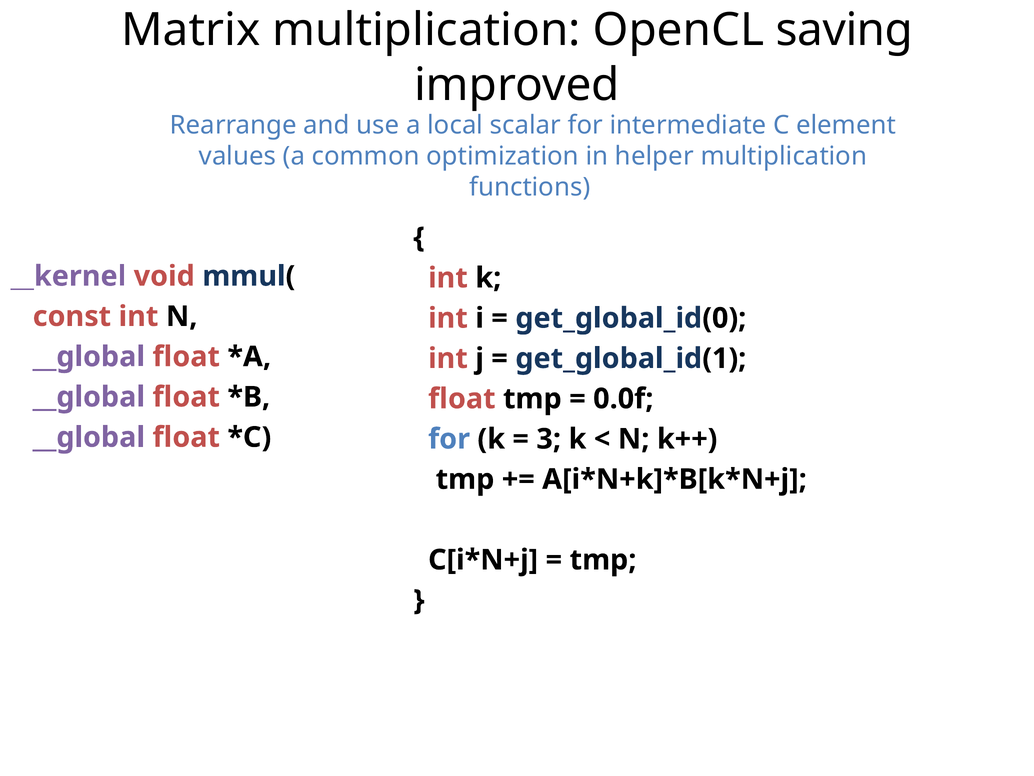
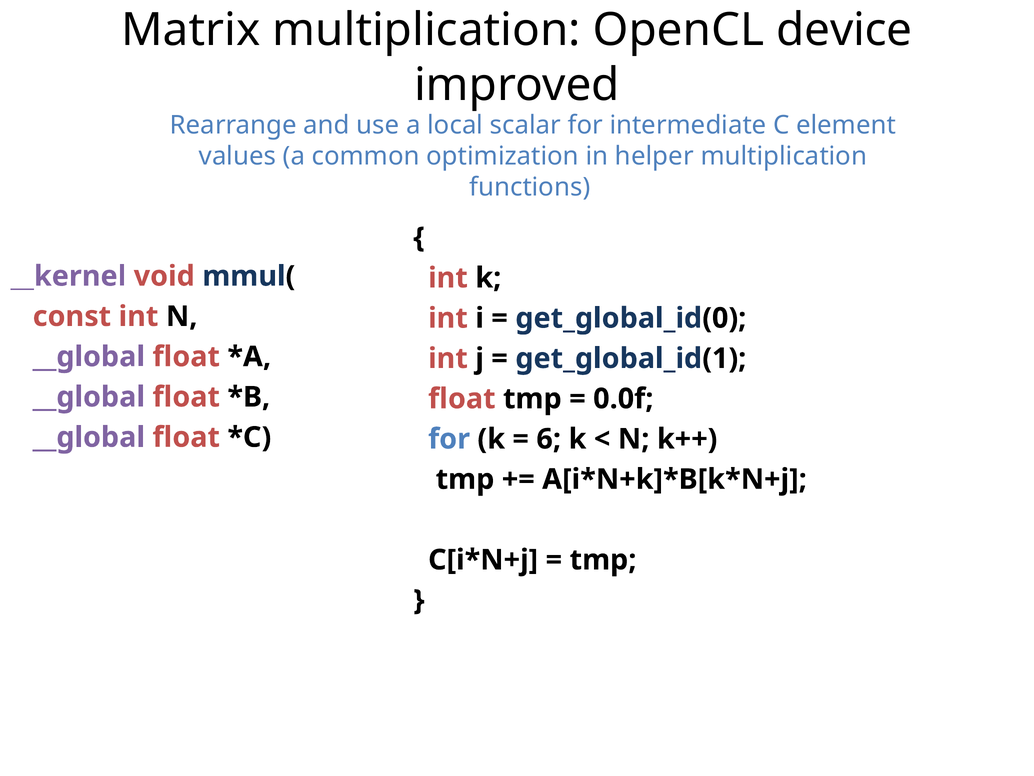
saving: saving -> device
3: 3 -> 6
